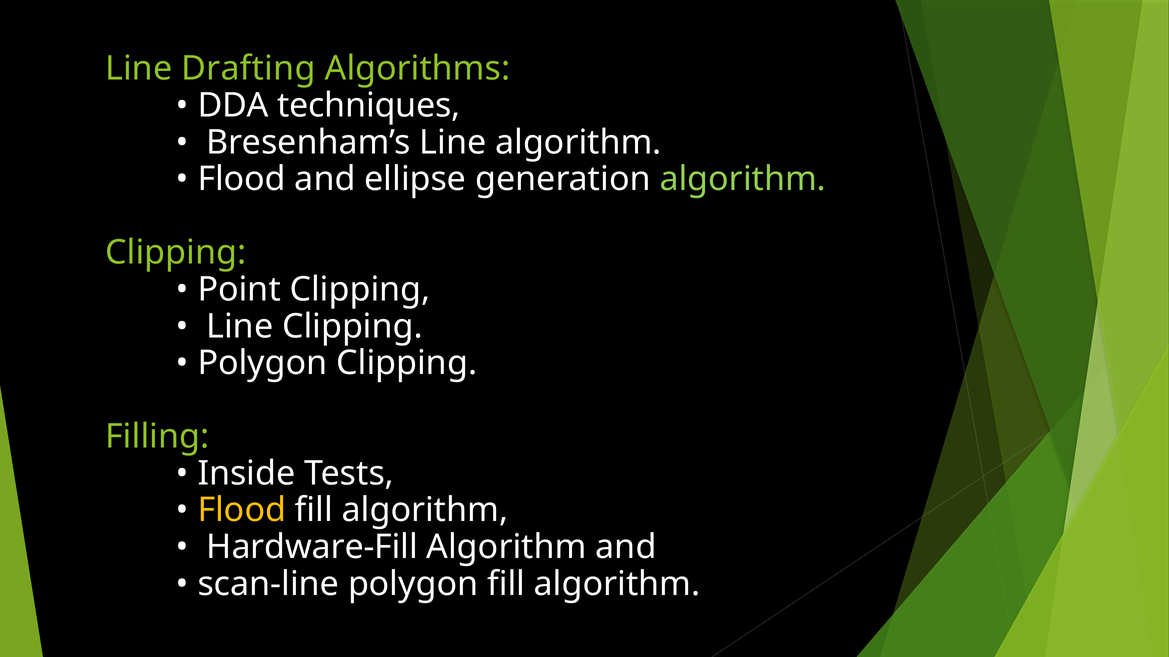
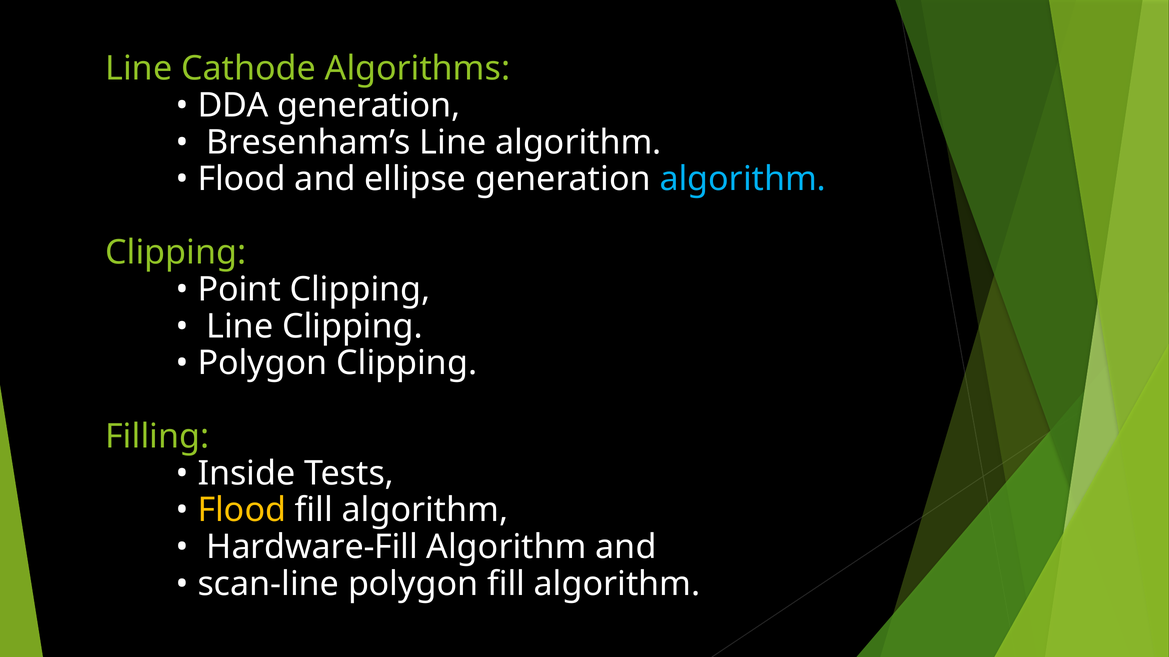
Drafting: Drafting -> Cathode
DDA techniques: techniques -> generation
algorithm at (743, 179) colour: light green -> light blue
